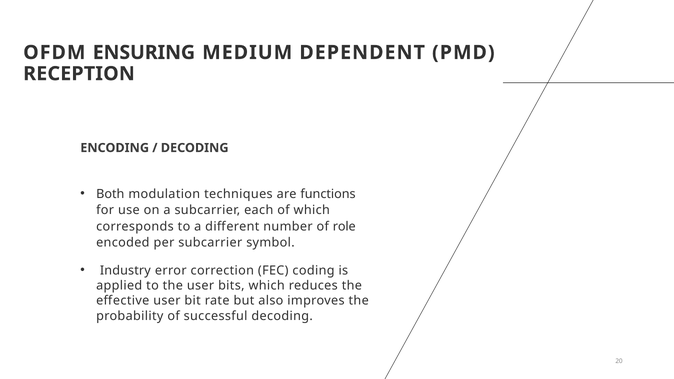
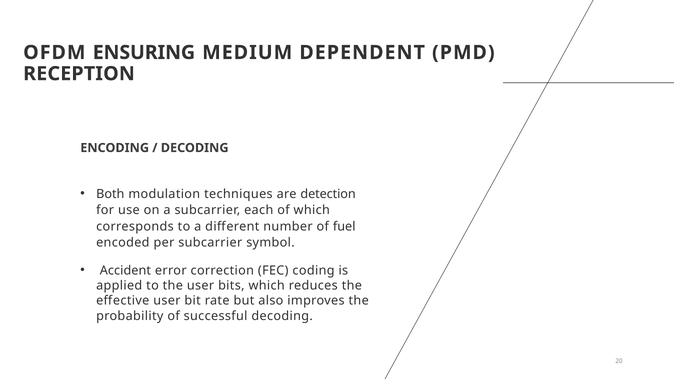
functions: functions -> detection
role: role -> fuel
Industry: Industry -> Accident
